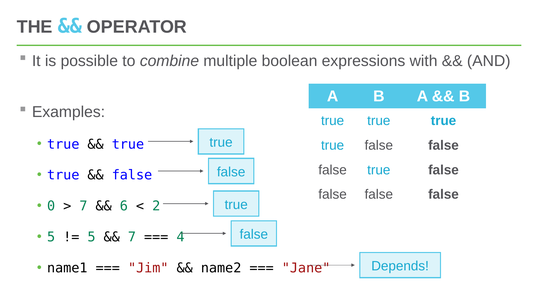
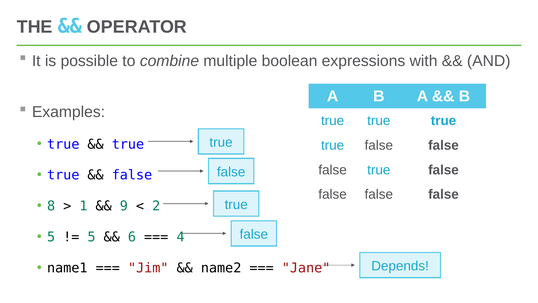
0: 0 -> 8
7 at (83, 206): 7 -> 1
6: 6 -> 9
7 at (132, 237): 7 -> 6
